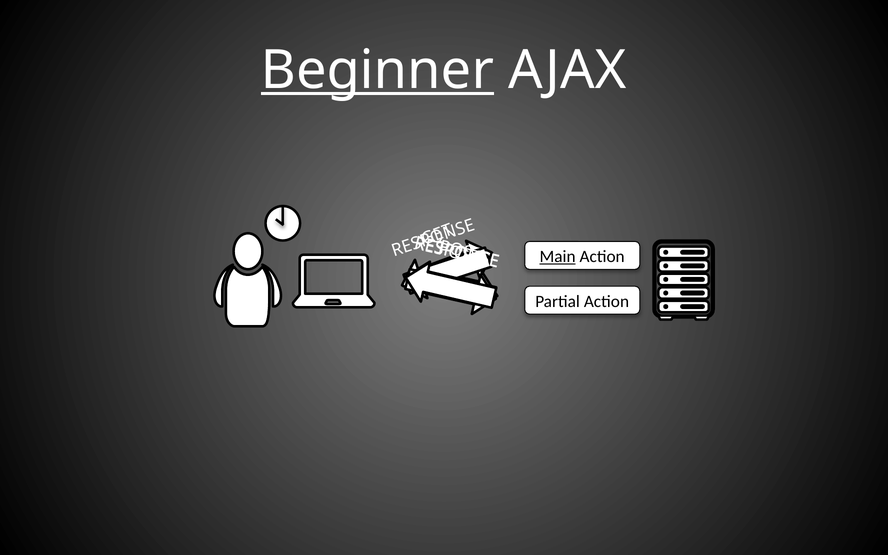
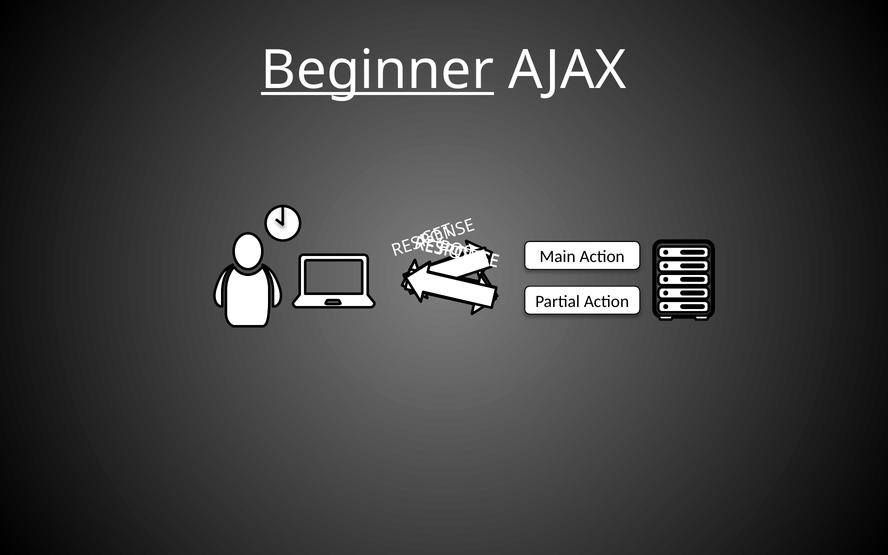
Main underline: present -> none
